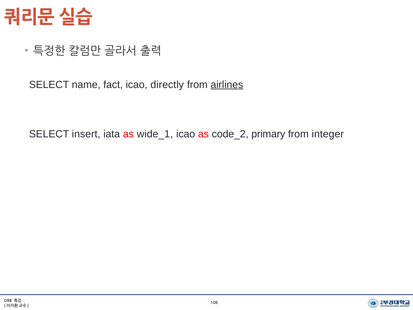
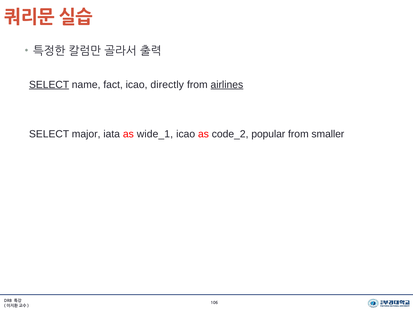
SELECT at (49, 85) underline: none -> present
insert: insert -> major
primary: primary -> popular
integer: integer -> smaller
